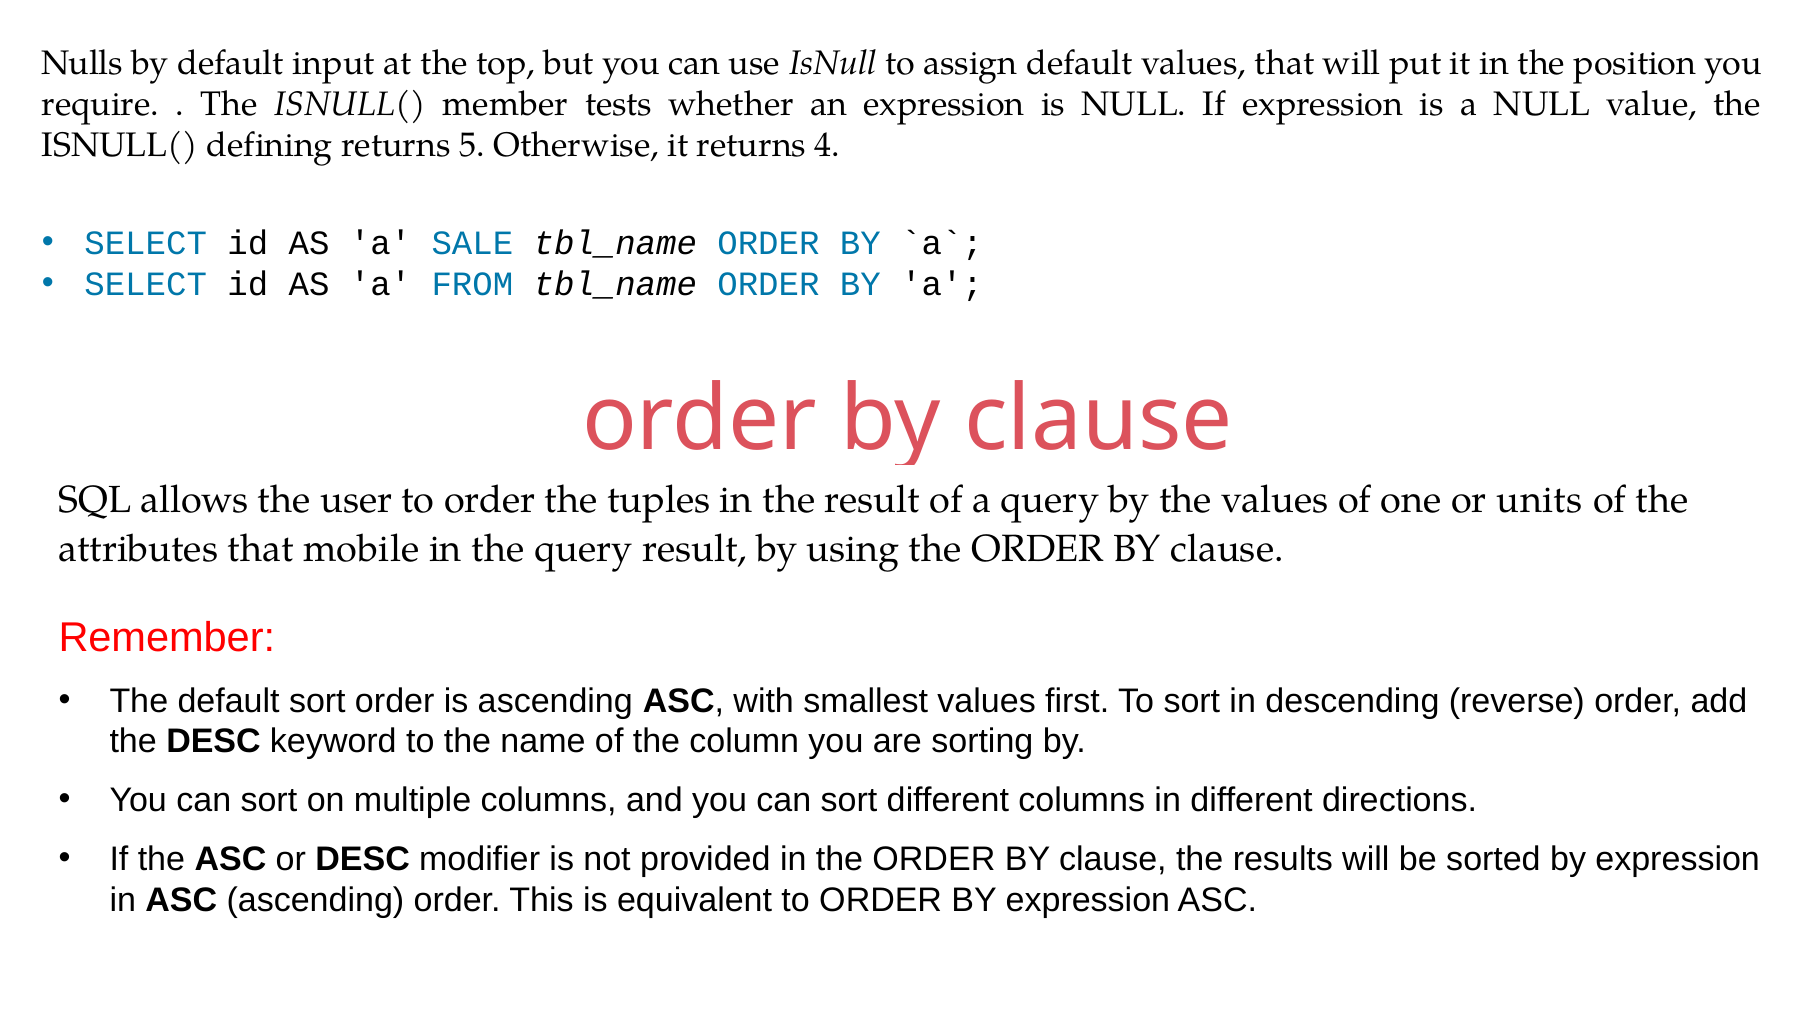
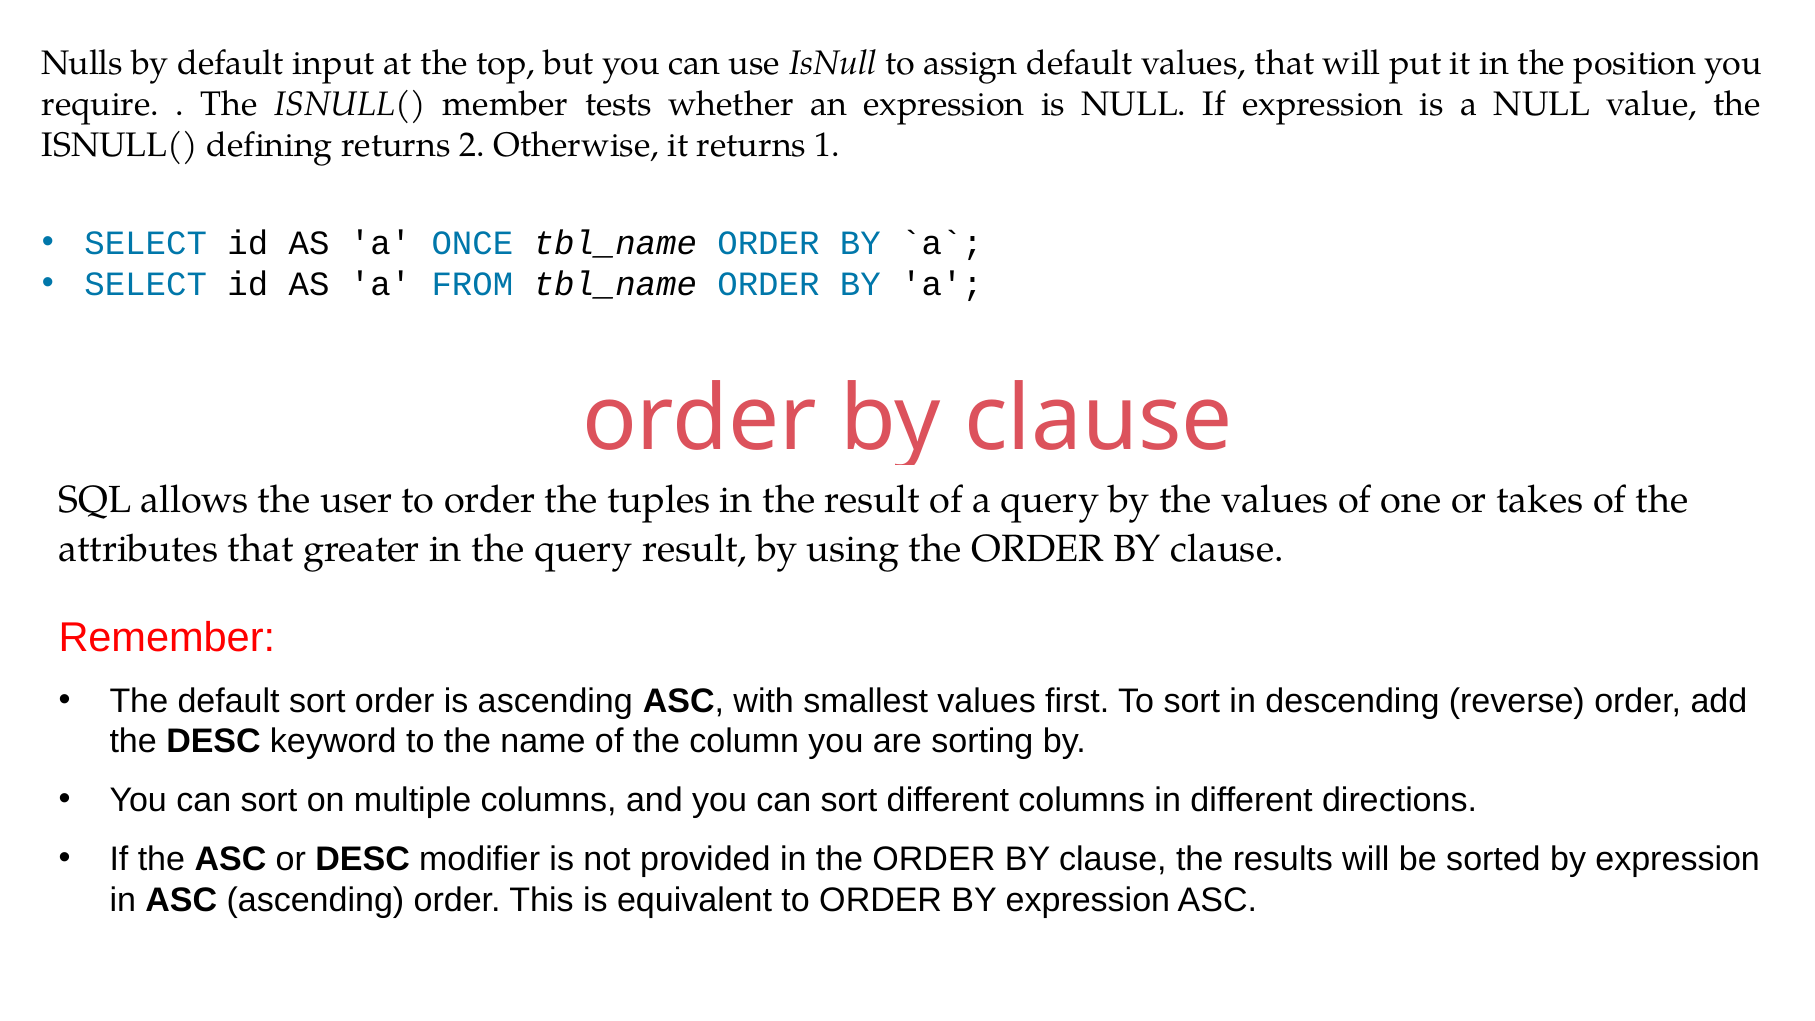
5: 5 -> 2
4: 4 -> 1
SALE: SALE -> ONCE
units: units -> takes
mobile: mobile -> greater
